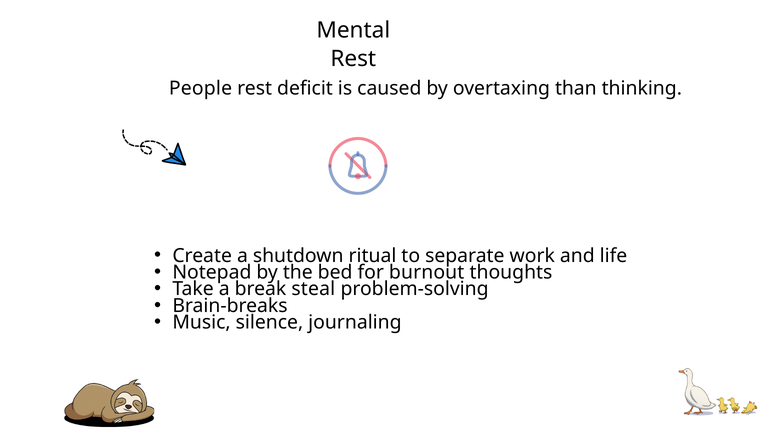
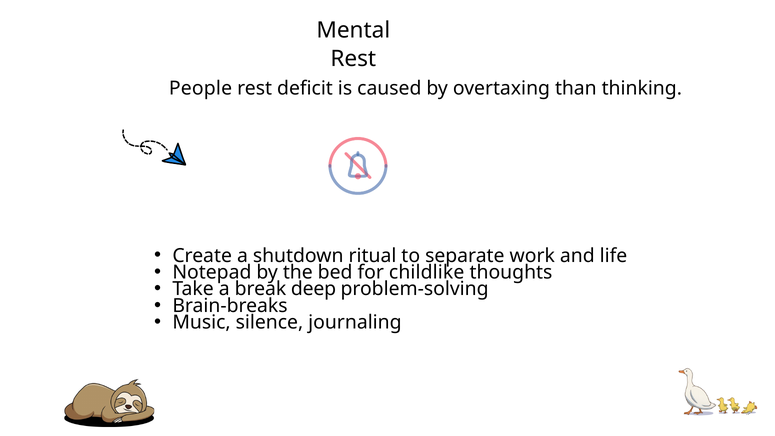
burnout: burnout -> childlike
steal: steal -> deep
